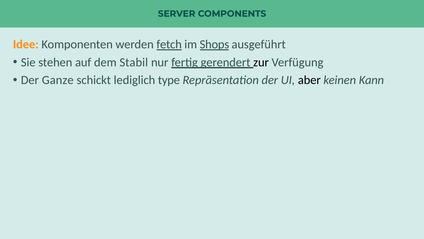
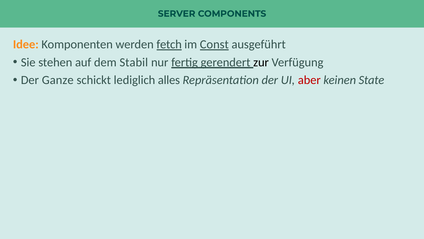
Shops: Shops -> Const
type: type -> alles
aber colour: black -> red
Kann: Kann -> State
